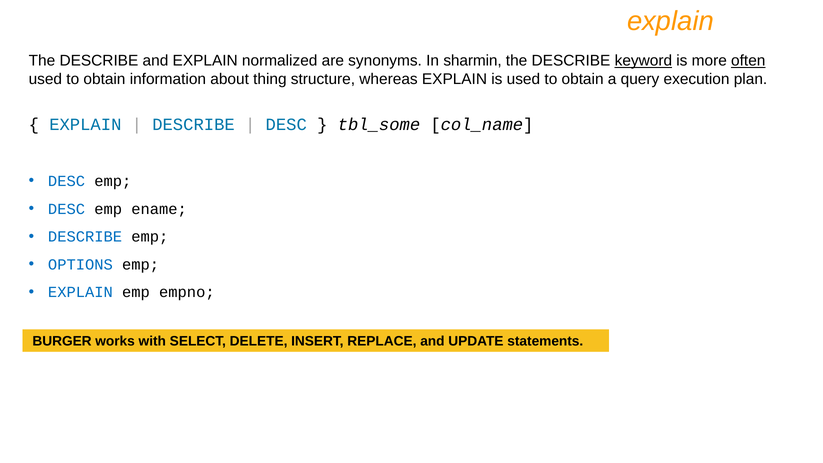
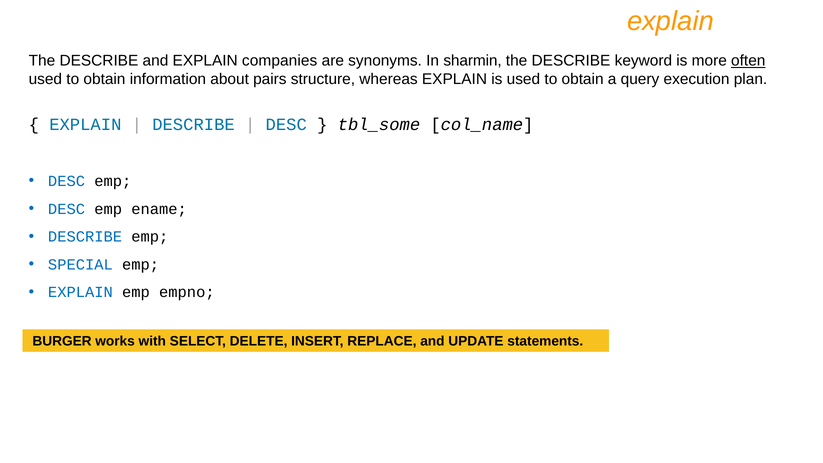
normalized: normalized -> companies
keyword underline: present -> none
thing: thing -> pairs
OPTIONS: OPTIONS -> SPECIAL
